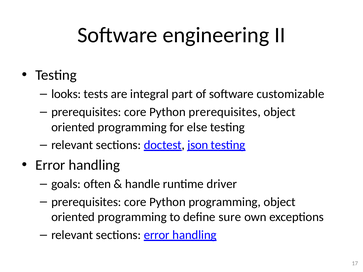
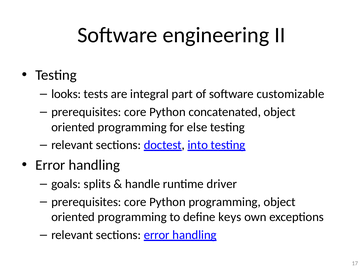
Python prerequisites: prerequisites -> concatenated
json: json -> into
often: often -> splits
sure: sure -> keys
